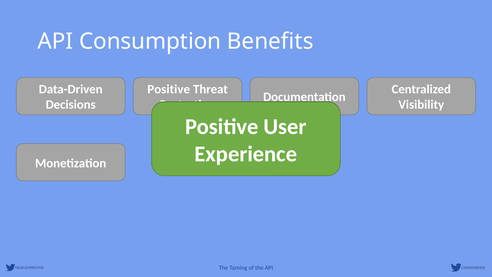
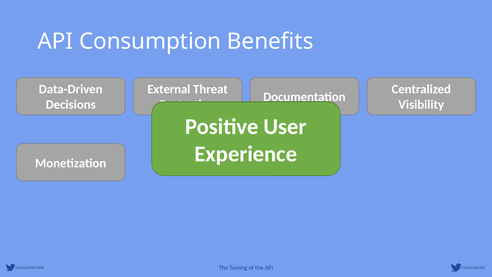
Positive at (169, 89): Positive -> External
